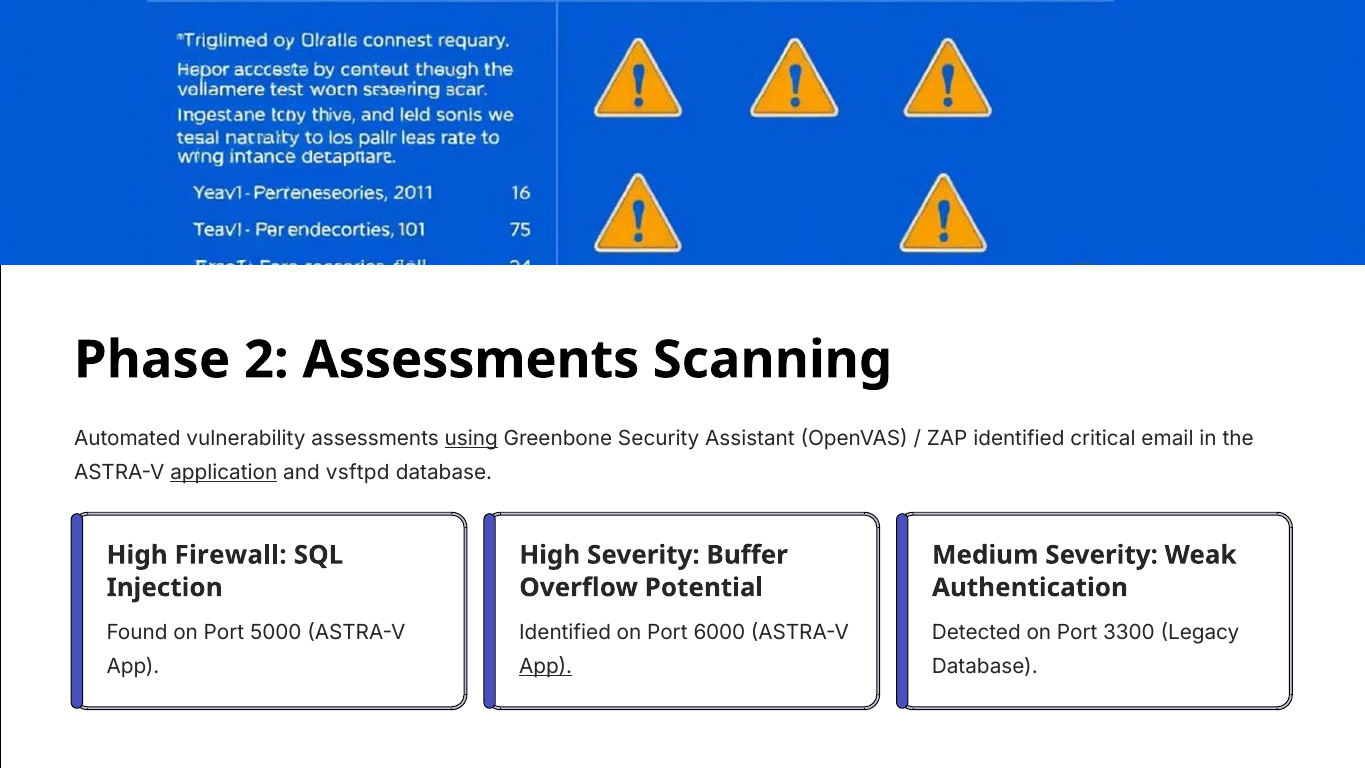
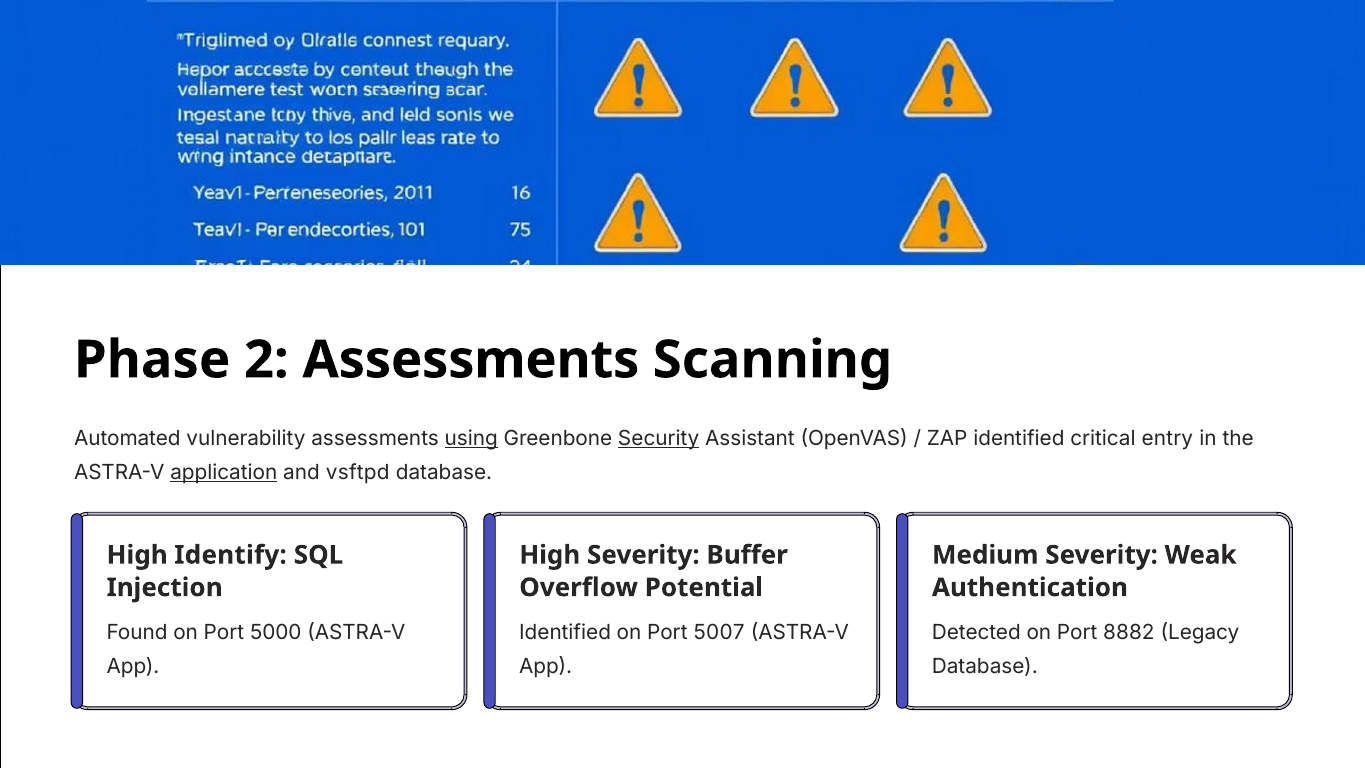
Security underline: none -> present
email: email -> entry
Firewall: Firewall -> Identify
6000: 6000 -> 5007
3300: 3300 -> 8882
App at (546, 667) underline: present -> none
